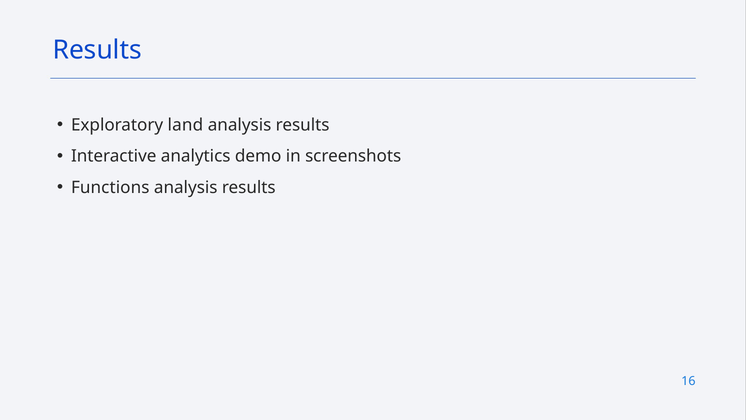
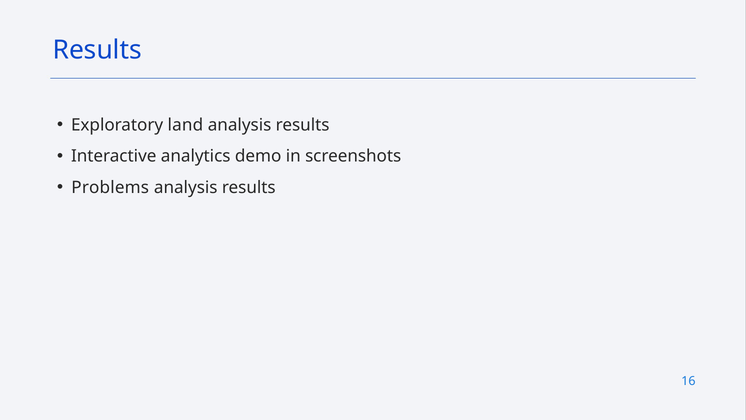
Functions: Functions -> Problems
